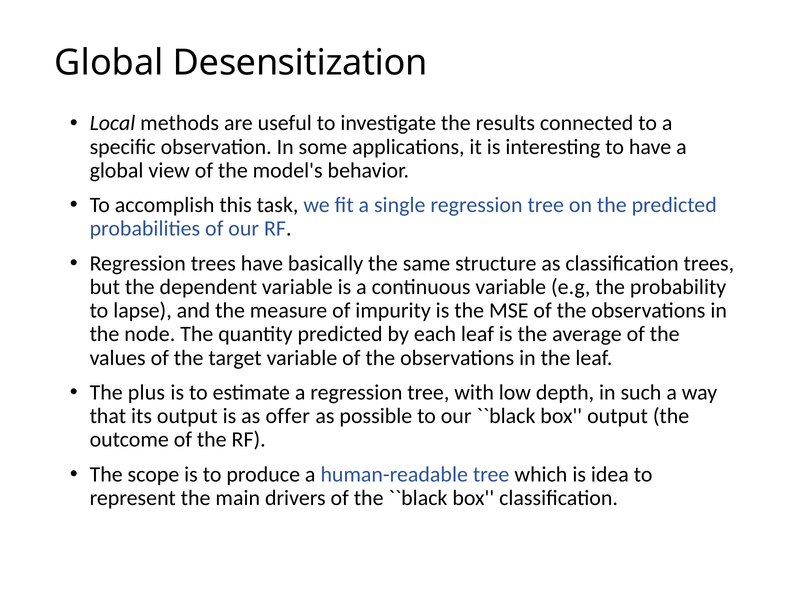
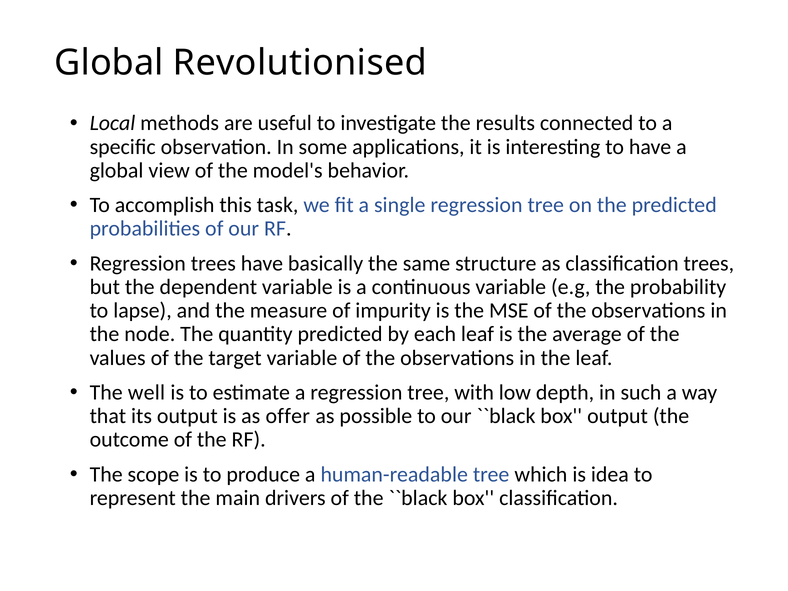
Desensitization: Desensitization -> Revolutionised
plus: plus -> well
